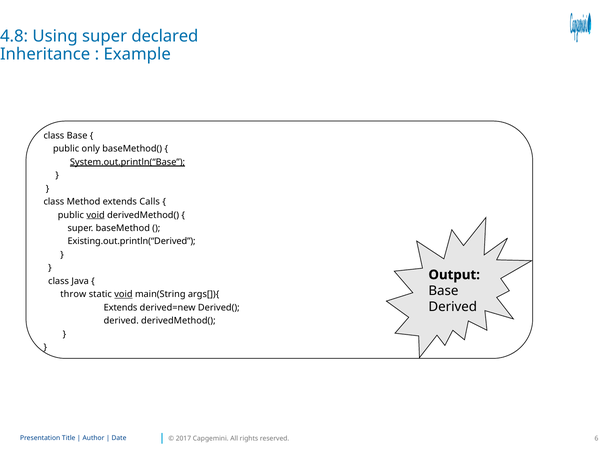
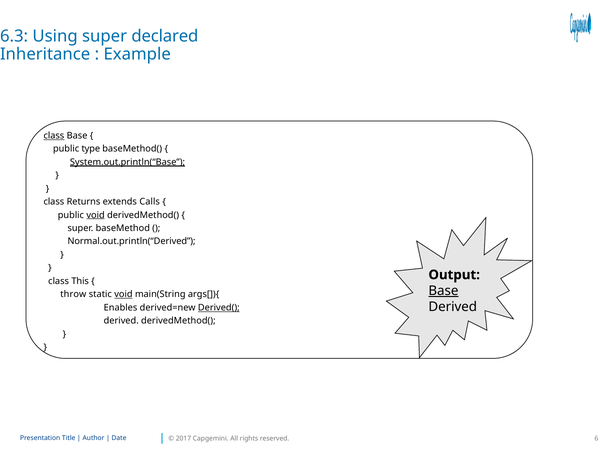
4.8: 4.8 -> 6.3
class at (54, 136) underline: none -> present
only: only -> type
Method: Method -> Returns
Existing.out.println(“Derived: Existing.out.println(“Derived -> Normal.out.println(“Derived
Java: Java -> This
Base at (443, 291) underline: none -> present
Extends at (121, 308): Extends -> Enables
Derived( underline: none -> present
